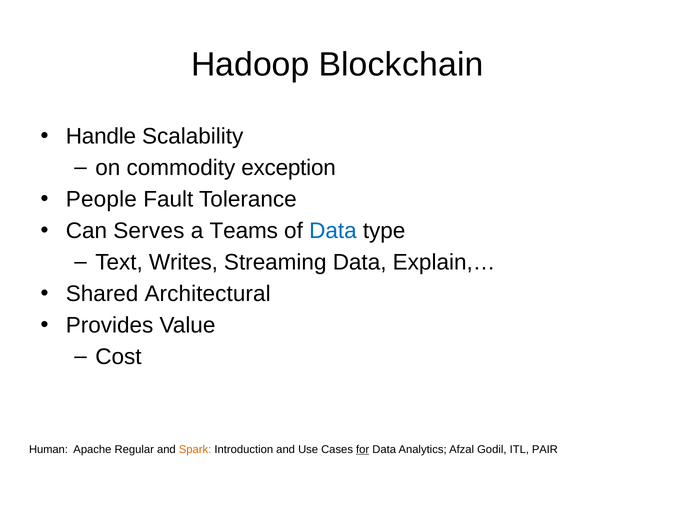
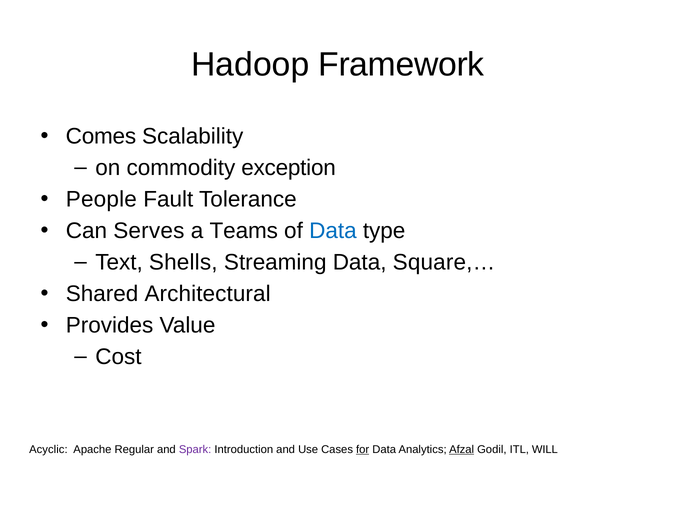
Blockchain: Blockchain -> Framework
Handle: Handle -> Comes
Writes: Writes -> Shells
Explain,…: Explain,… -> Square,…
Human: Human -> Acyclic
Spark colour: orange -> purple
Afzal underline: none -> present
PAIR: PAIR -> WILL
